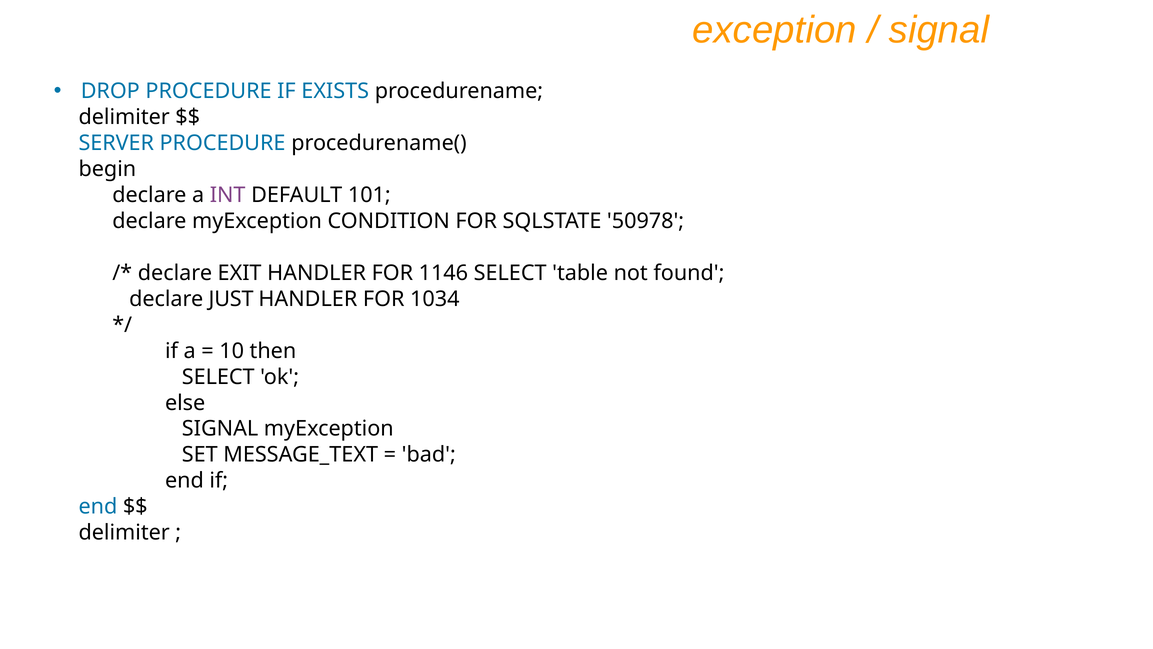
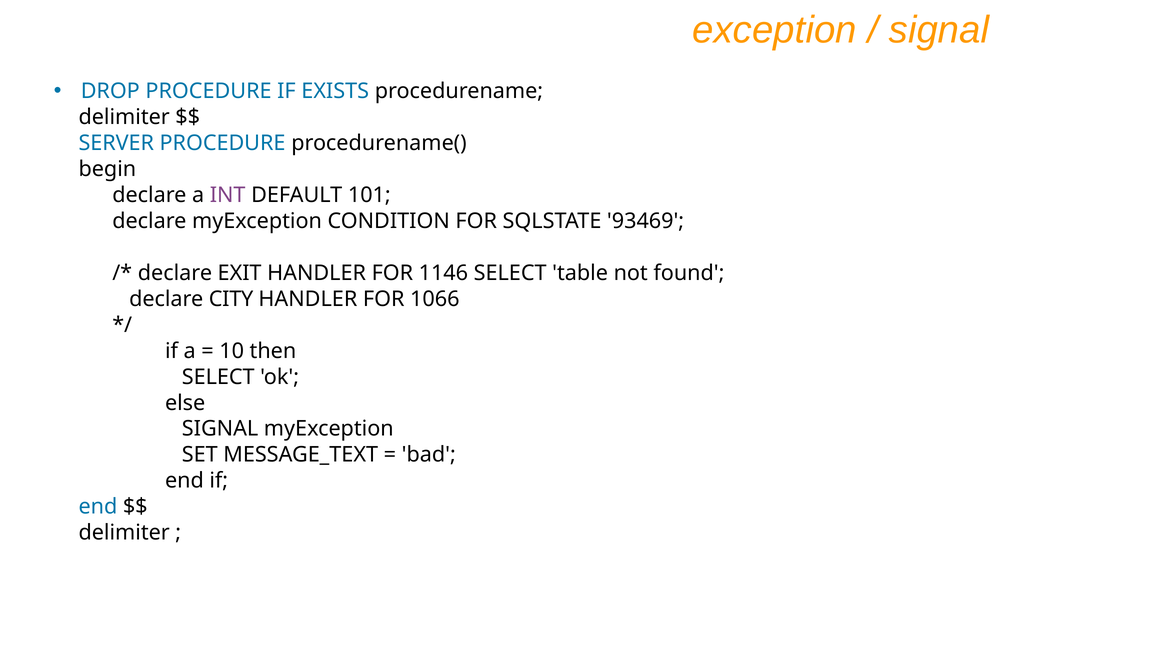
50978: 50978 -> 93469
JUST: JUST -> CITY
1034: 1034 -> 1066
